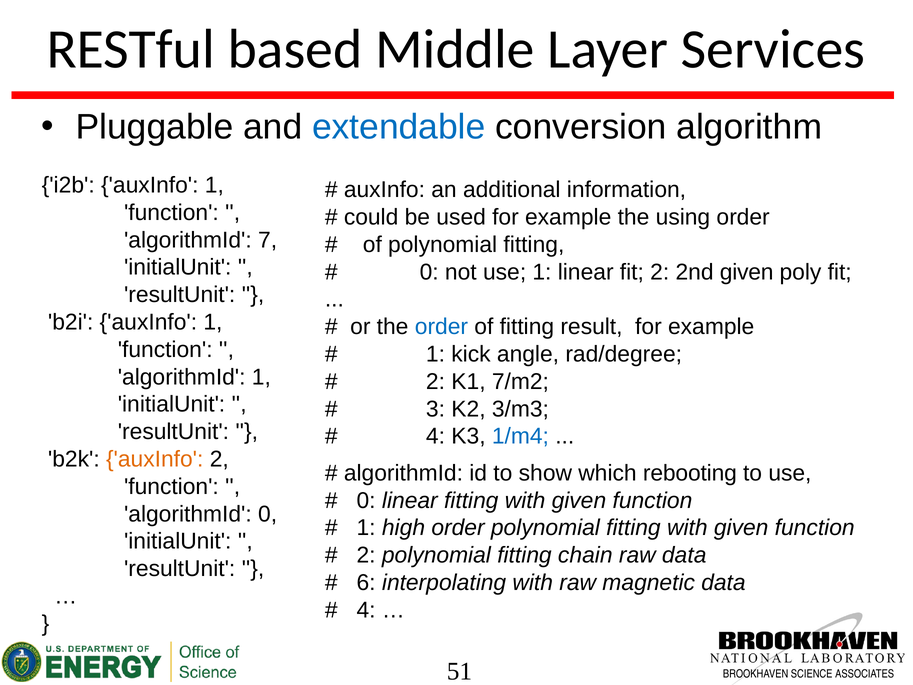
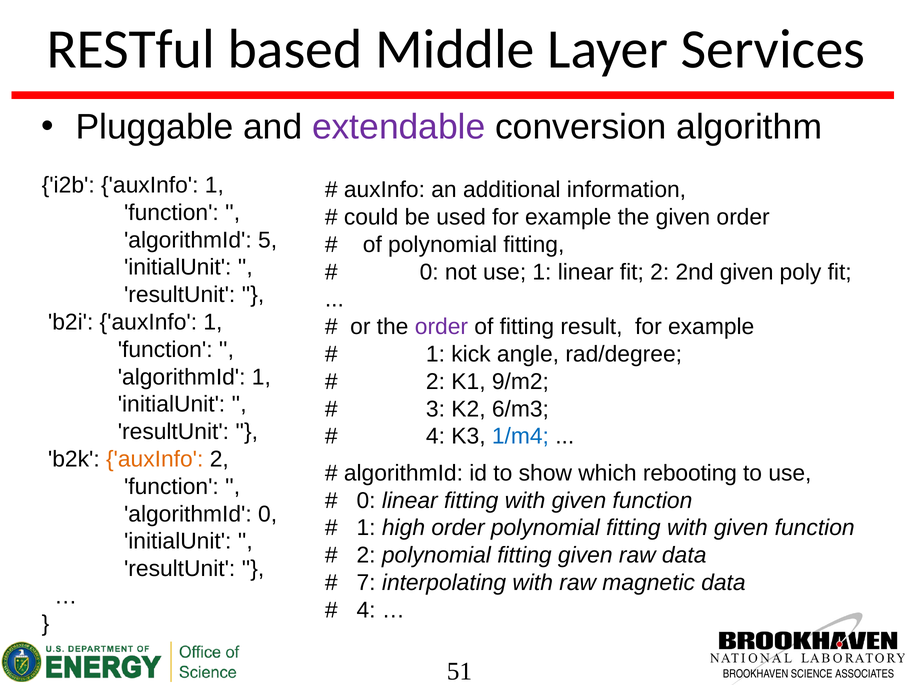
extendable colour: blue -> purple
the using: using -> given
7: 7 -> 5
order at (441, 327) colour: blue -> purple
7/m2: 7/m2 -> 9/m2
3/m3: 3/m3 -> 6/m3
fitting chain: chain -> given
6: 6 -> 7
